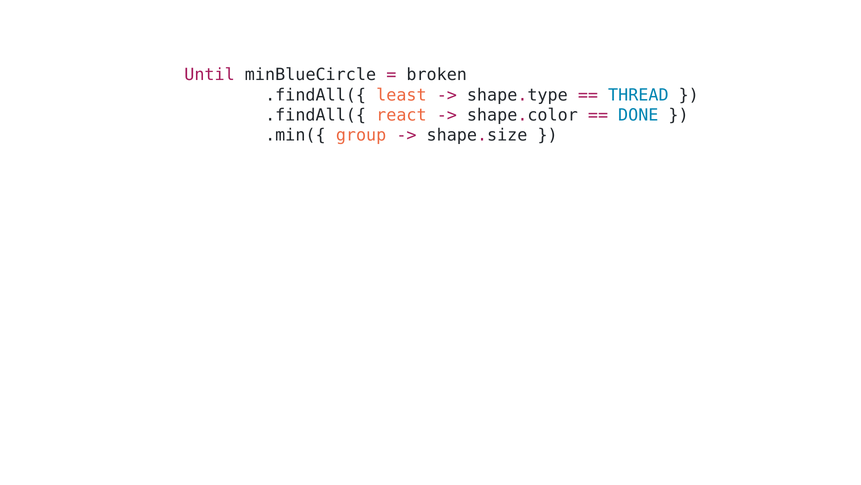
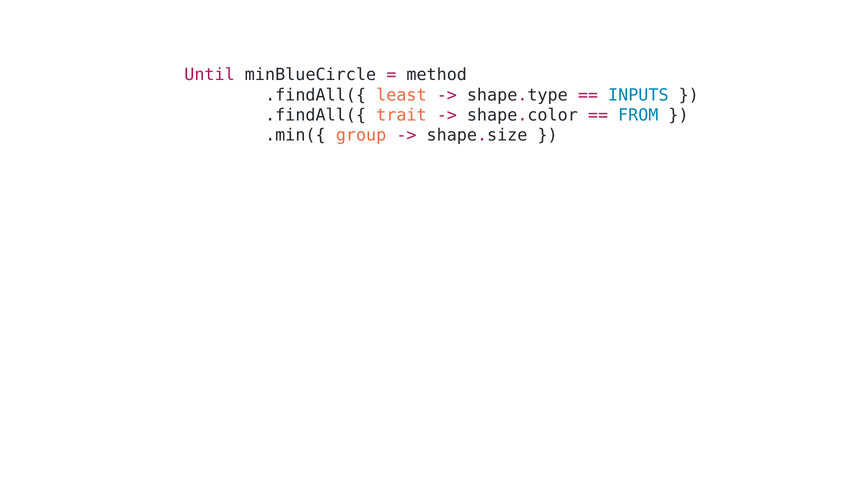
broken: broken -> method
THREAD: THREAD -> INPUTS
react: react -> trait
DONE: DONE -> FROM
